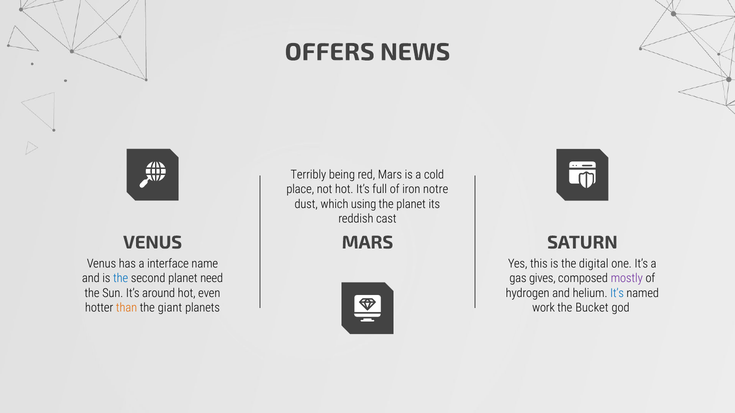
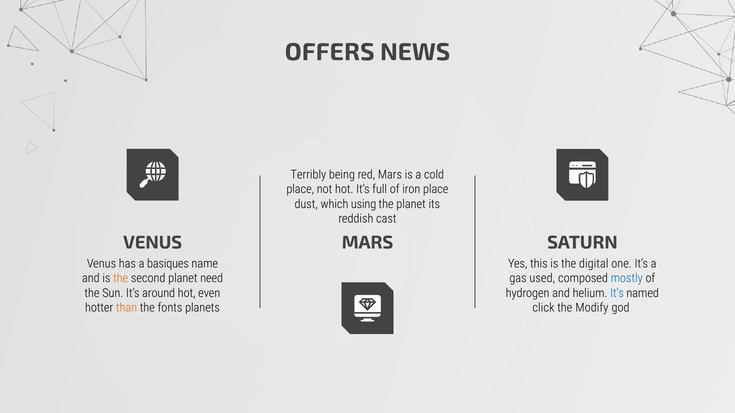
iron notre: notre -> place
interface: interface -> basiques
the at (121, 279) colour: blue -> orange
gives: gives -> used
mostly colour: purple -> blue
giant: giant -> fonts
work: work -> click
Bucket: Bucket -> Modify
